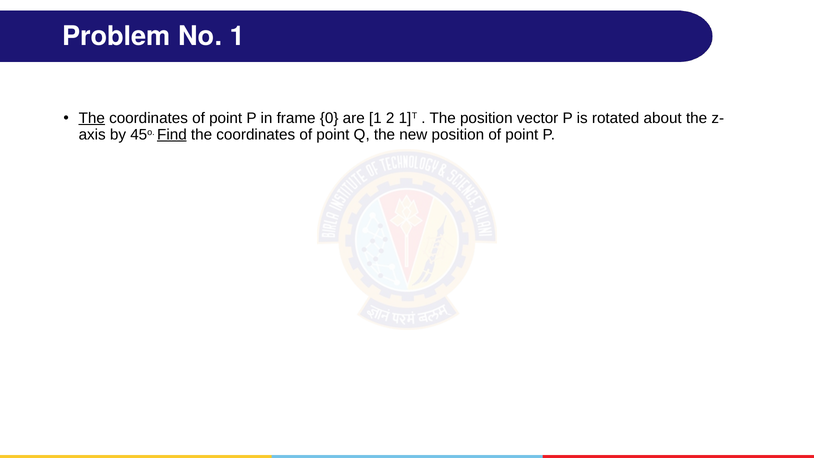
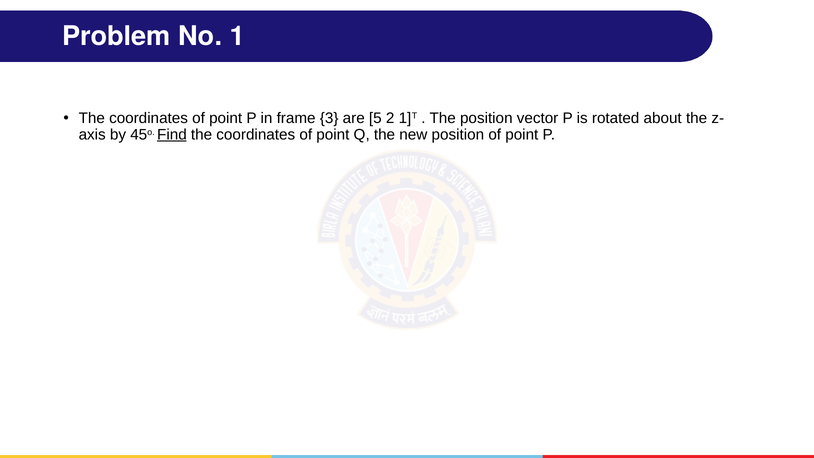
The at (92, 118) underline: present -> none
0: 0 -> 3
are 1: 1 -> 5
